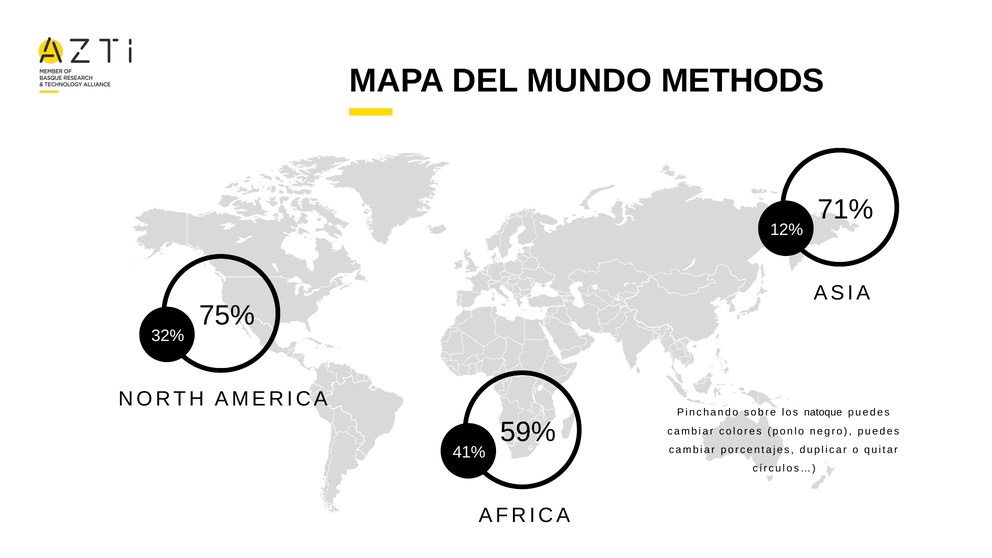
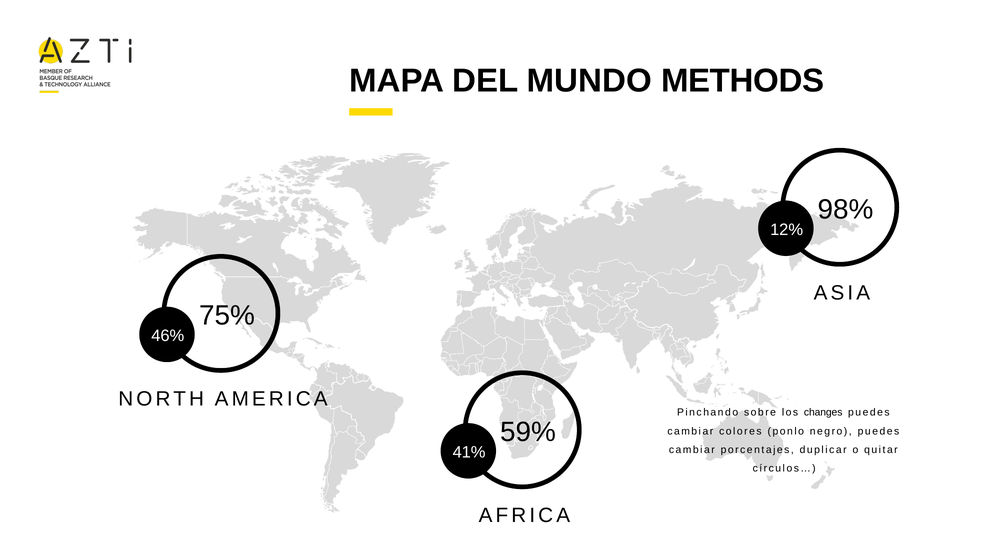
71%: 71% -> 98%
32%: 32% -> 46%
natoque: natoque -> changes
